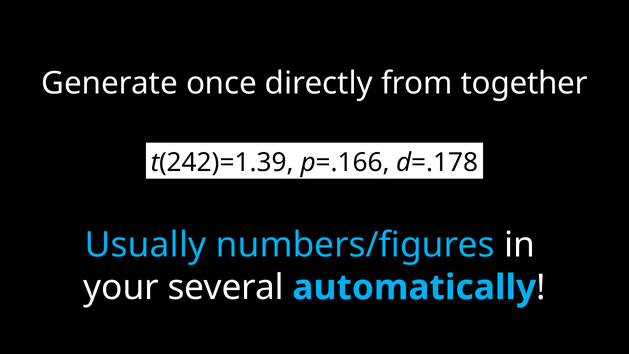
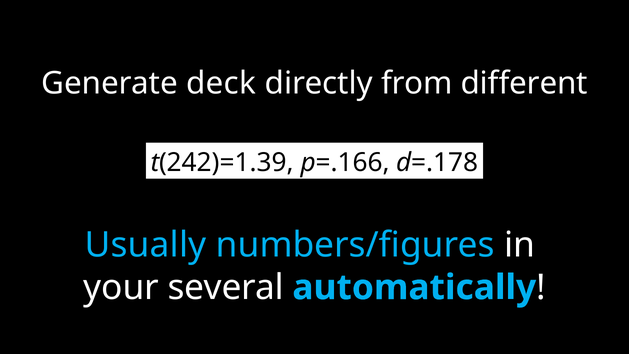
once: once -> deck
together: together -> different
